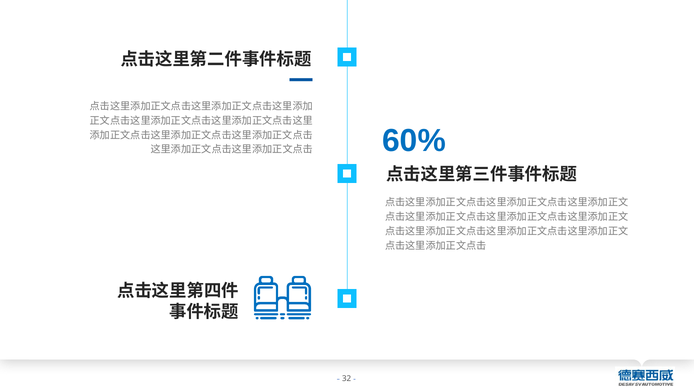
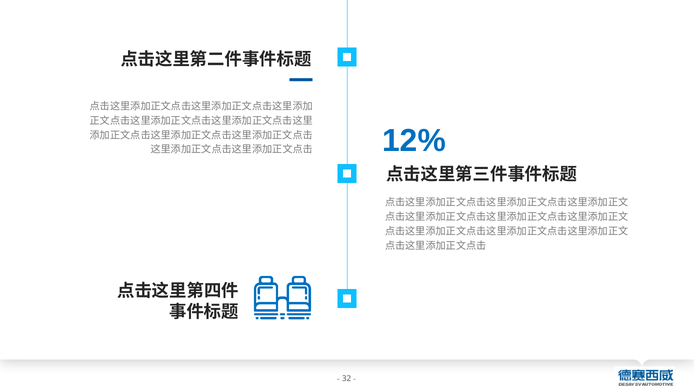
60%: 60% -> 12%
